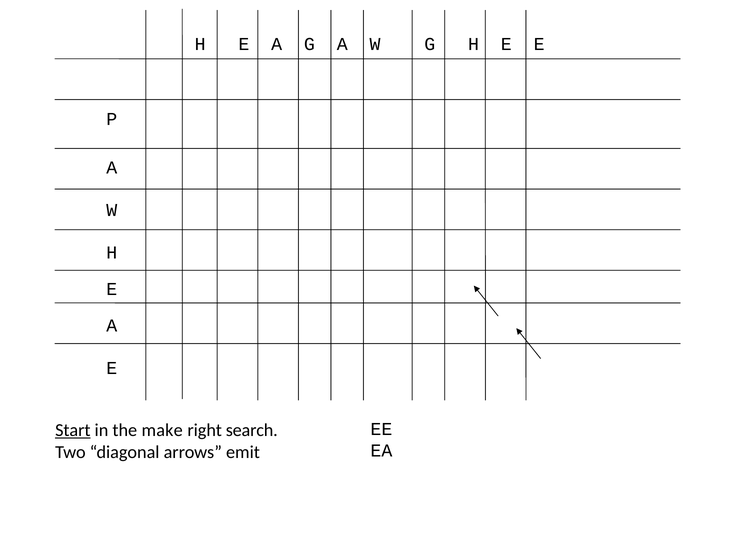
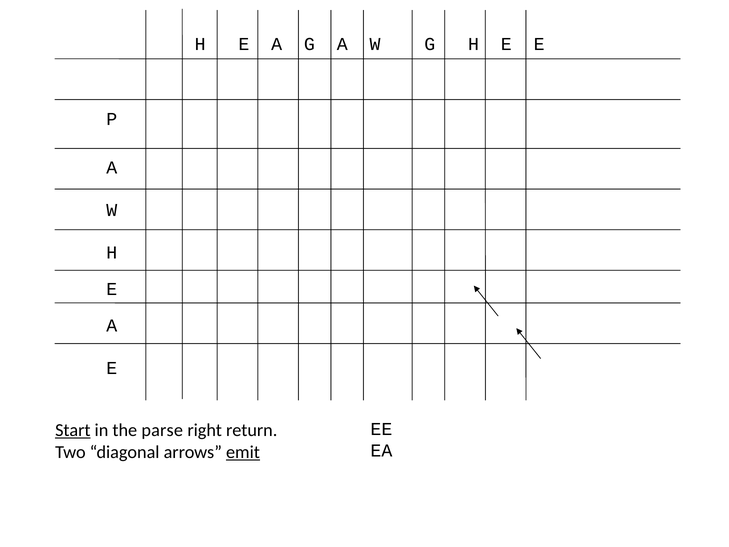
make: make -> parse
search: search -> return
emit underline: none -> present
